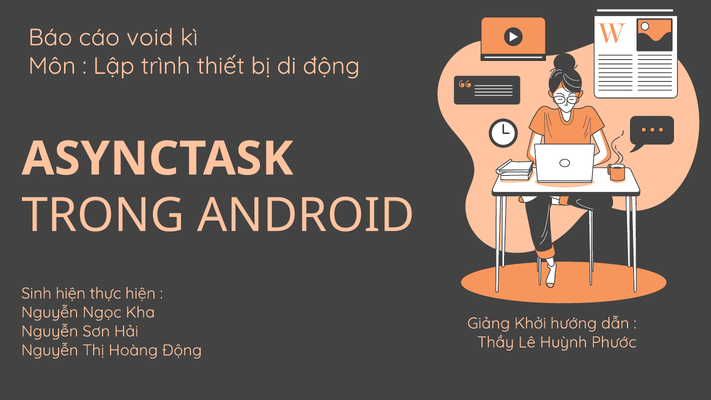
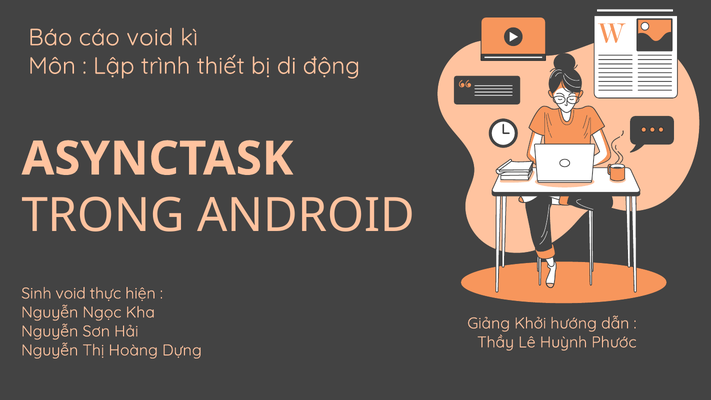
Sinh hiện: hiện -> void
Hoàng Động: Động -> Dựng
